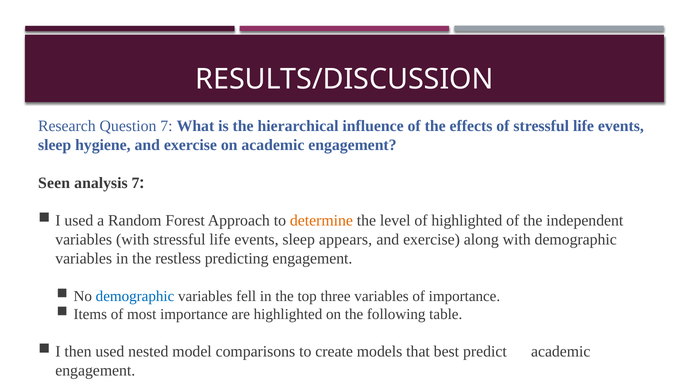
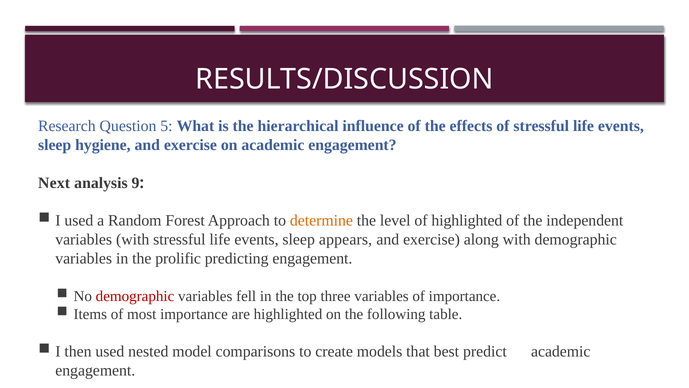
Question 7: 7 -> 5
Seen: Seen -> Next
analysis 7: 7 -> 9
restless: restless -> prolific
demographic at (135, 296) colour: blue -> red
